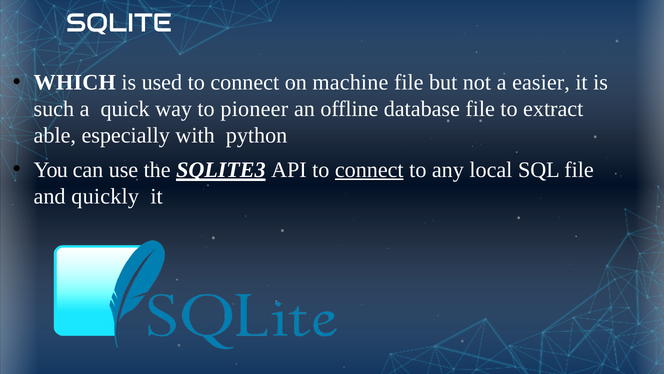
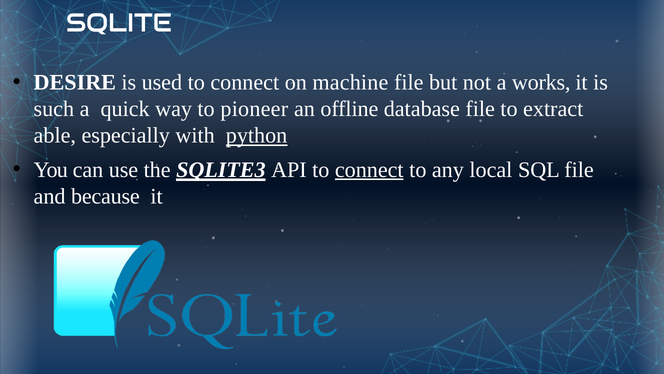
WHICH: WHICH -> DESIRE
easier: easier -> works
python underline: none -> present
quickly: quickly -> because
